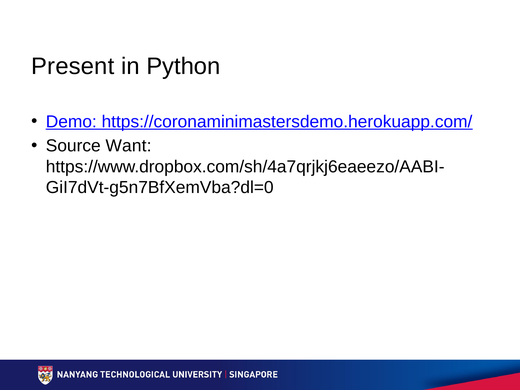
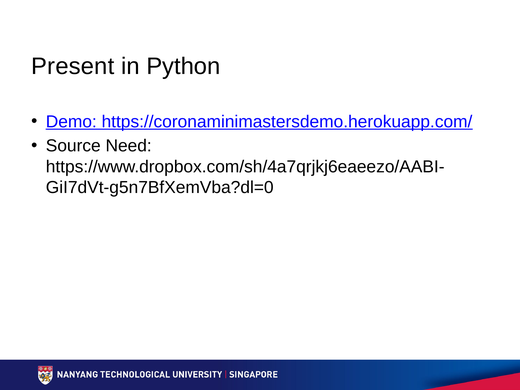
Want: Want -> Need
